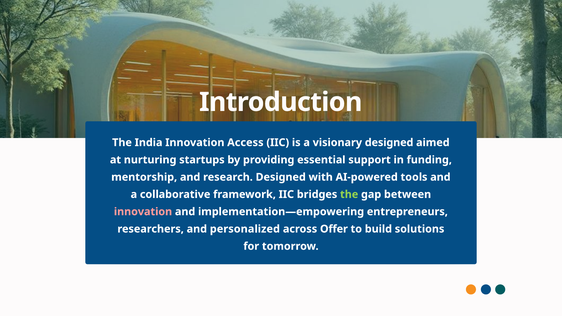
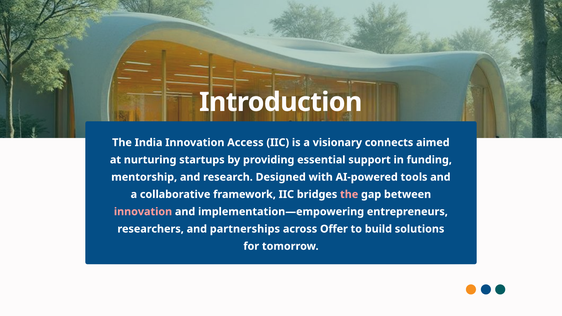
visionary designed: designed -> connects
the at (349, 194) colour: light green -> pink
personalized: personalized -> partnerships
